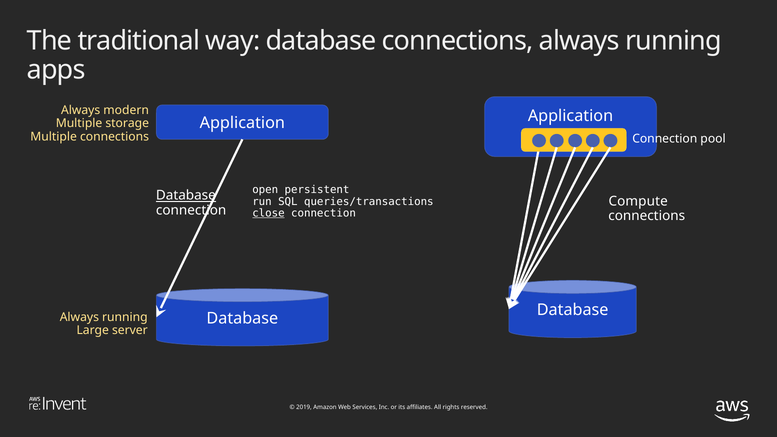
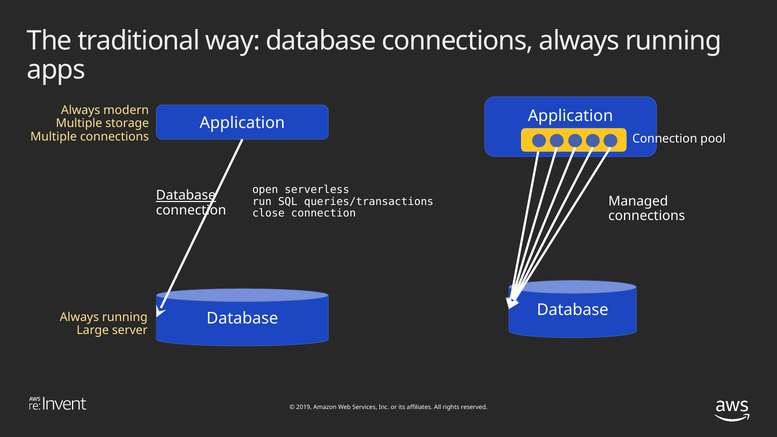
persistent: persistent -> serverless
Compute: Compute -> Managed
close underline: present -> none
